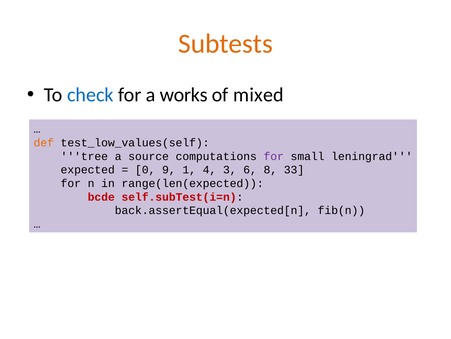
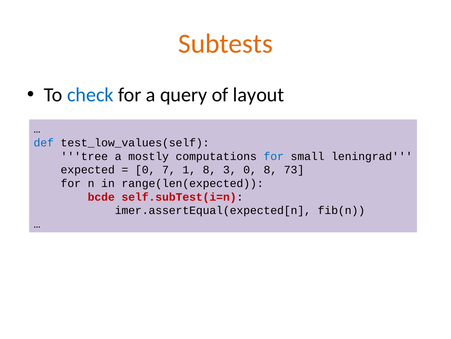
works: works -> query
mixed: mixed -> layout
def colour: orange -> blue
source: source -> mostly
for at (274, 156) colour: purple -> blue
9: 9 -> 7
1 4: 4 -> 8
3 6: 6 -> 0
33: 33 -> 73
back.assertEqual(expected[n: back.assertEqual(expected[n -> imer.assertEqual(expected[n
